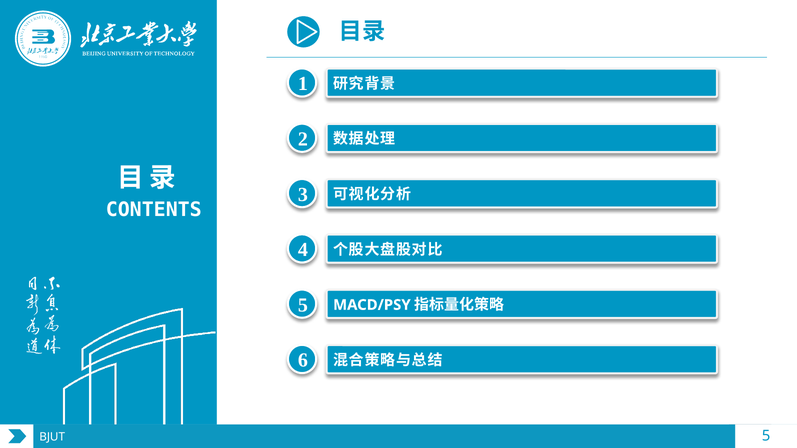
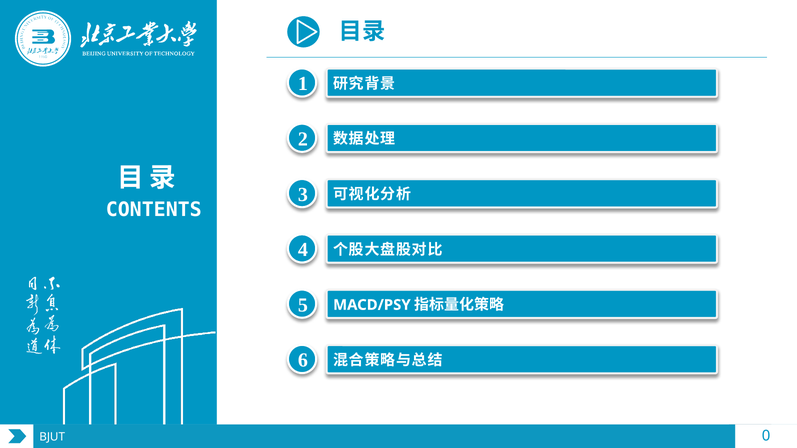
5 at (766, 436): 5 -> 0
